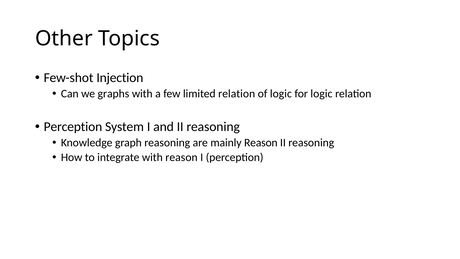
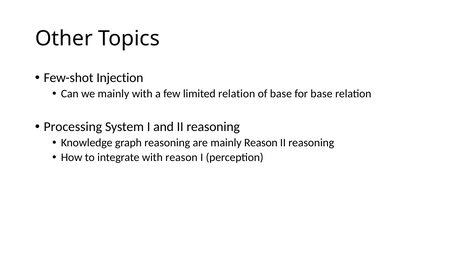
we graphs: graphs -> mainly
of logic: logic -> base
for logic: logic -> base
Perception at (73, 127): Perception -> Processing
